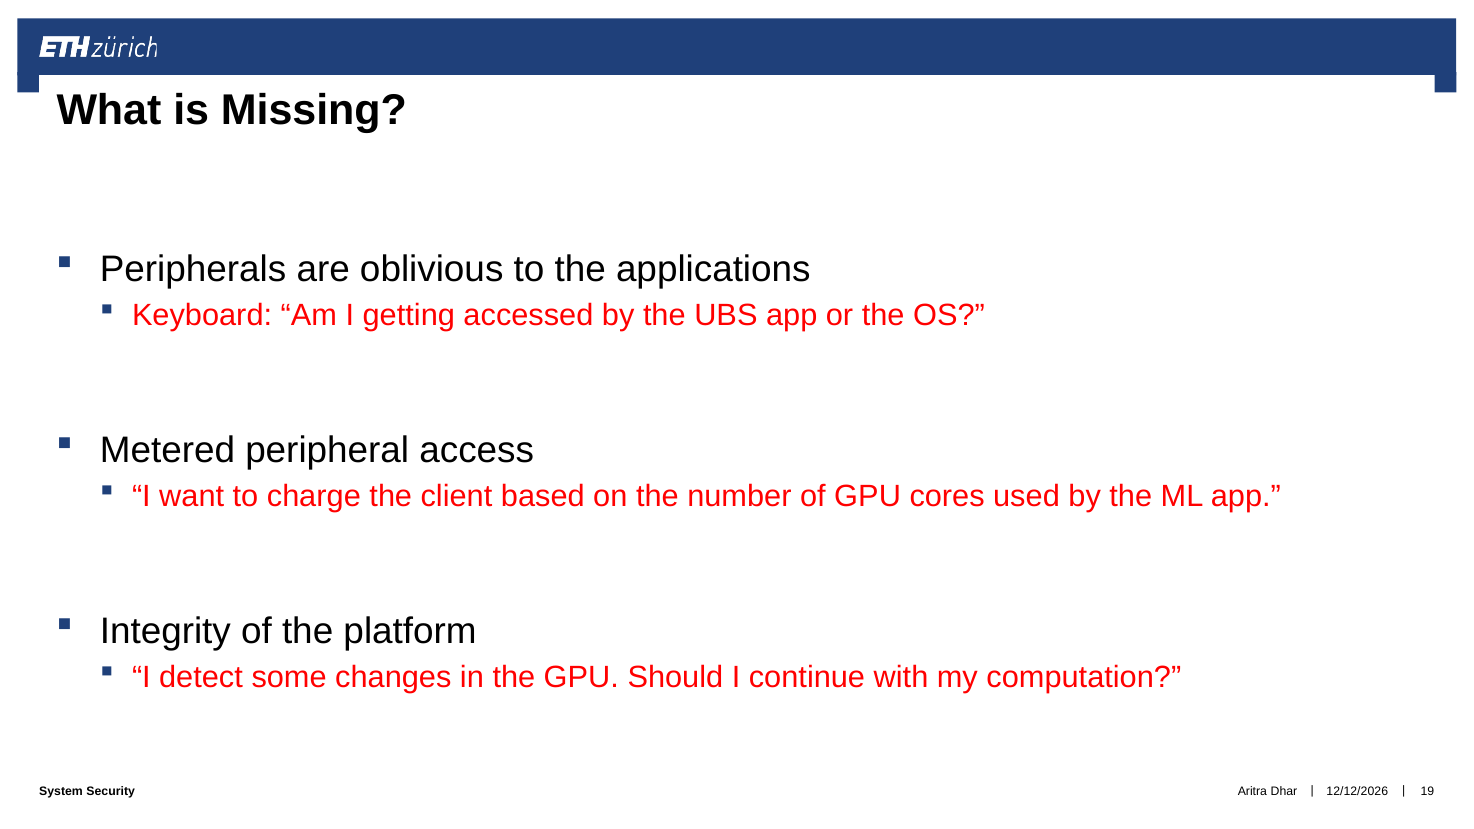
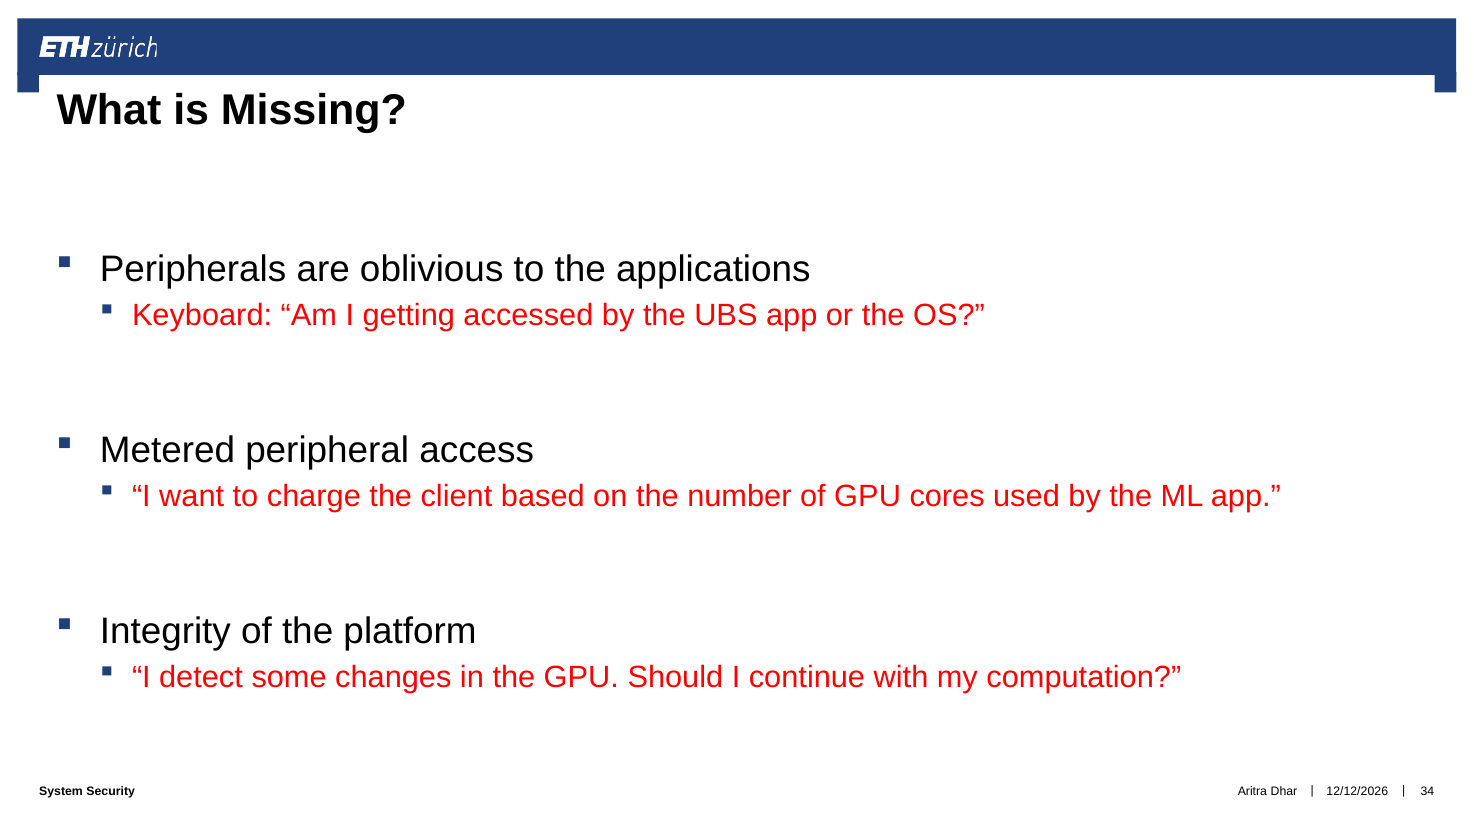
19: 19 -> 34
